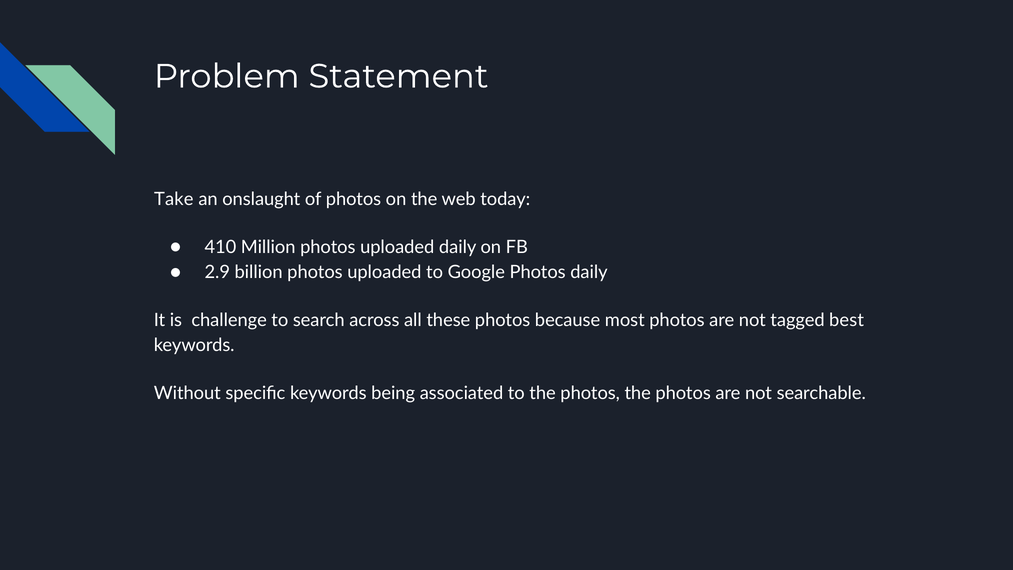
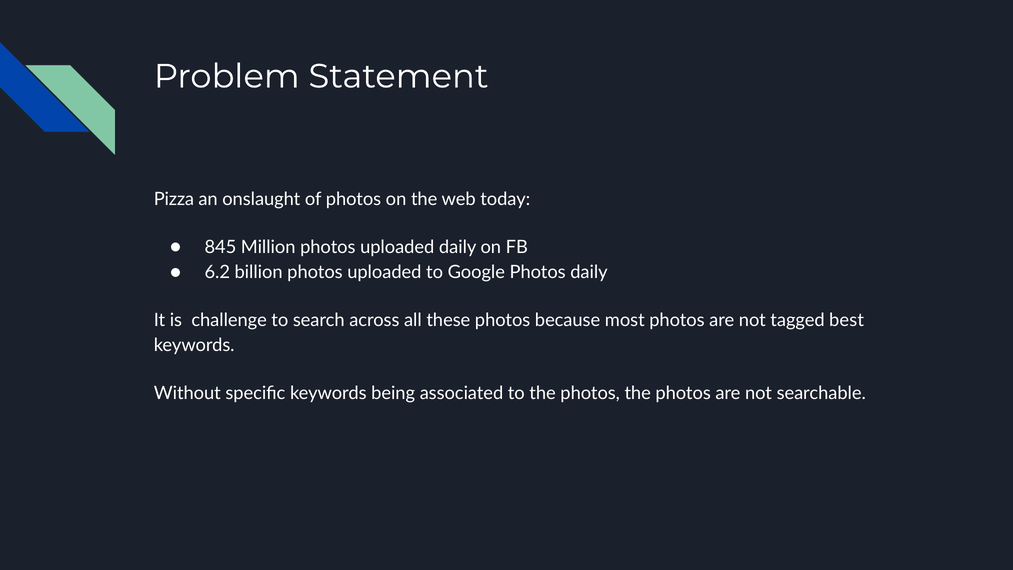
Take: Take -> Pizza
410: 410 -> 845
2.9: 2.9 -> 6.2
